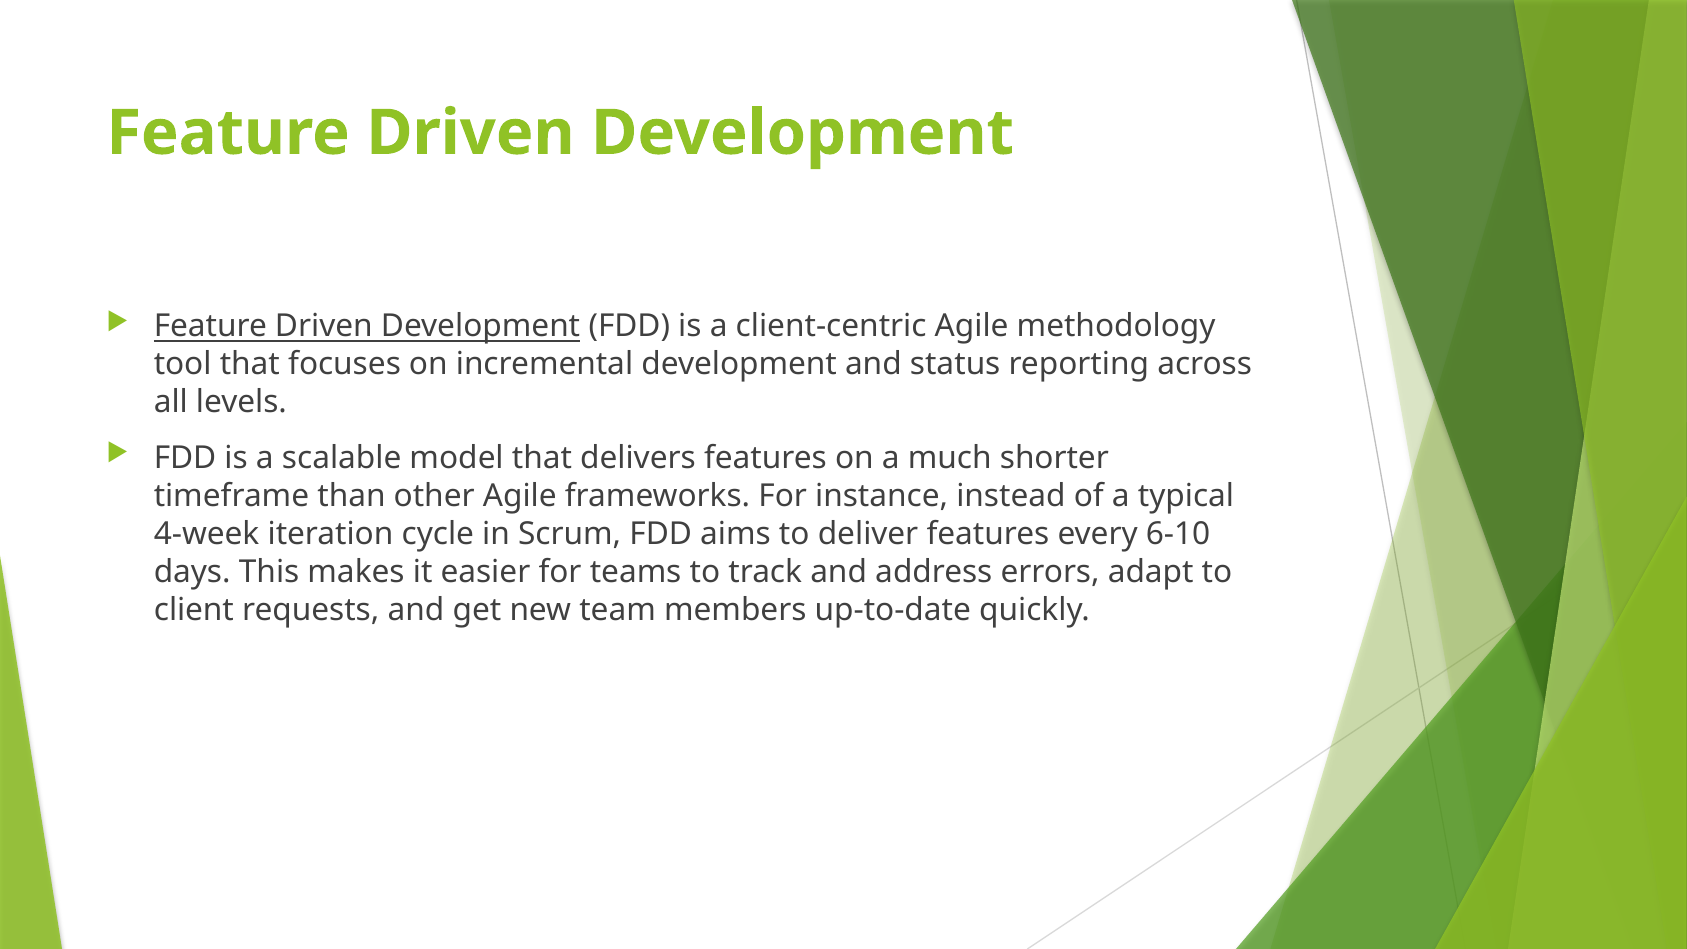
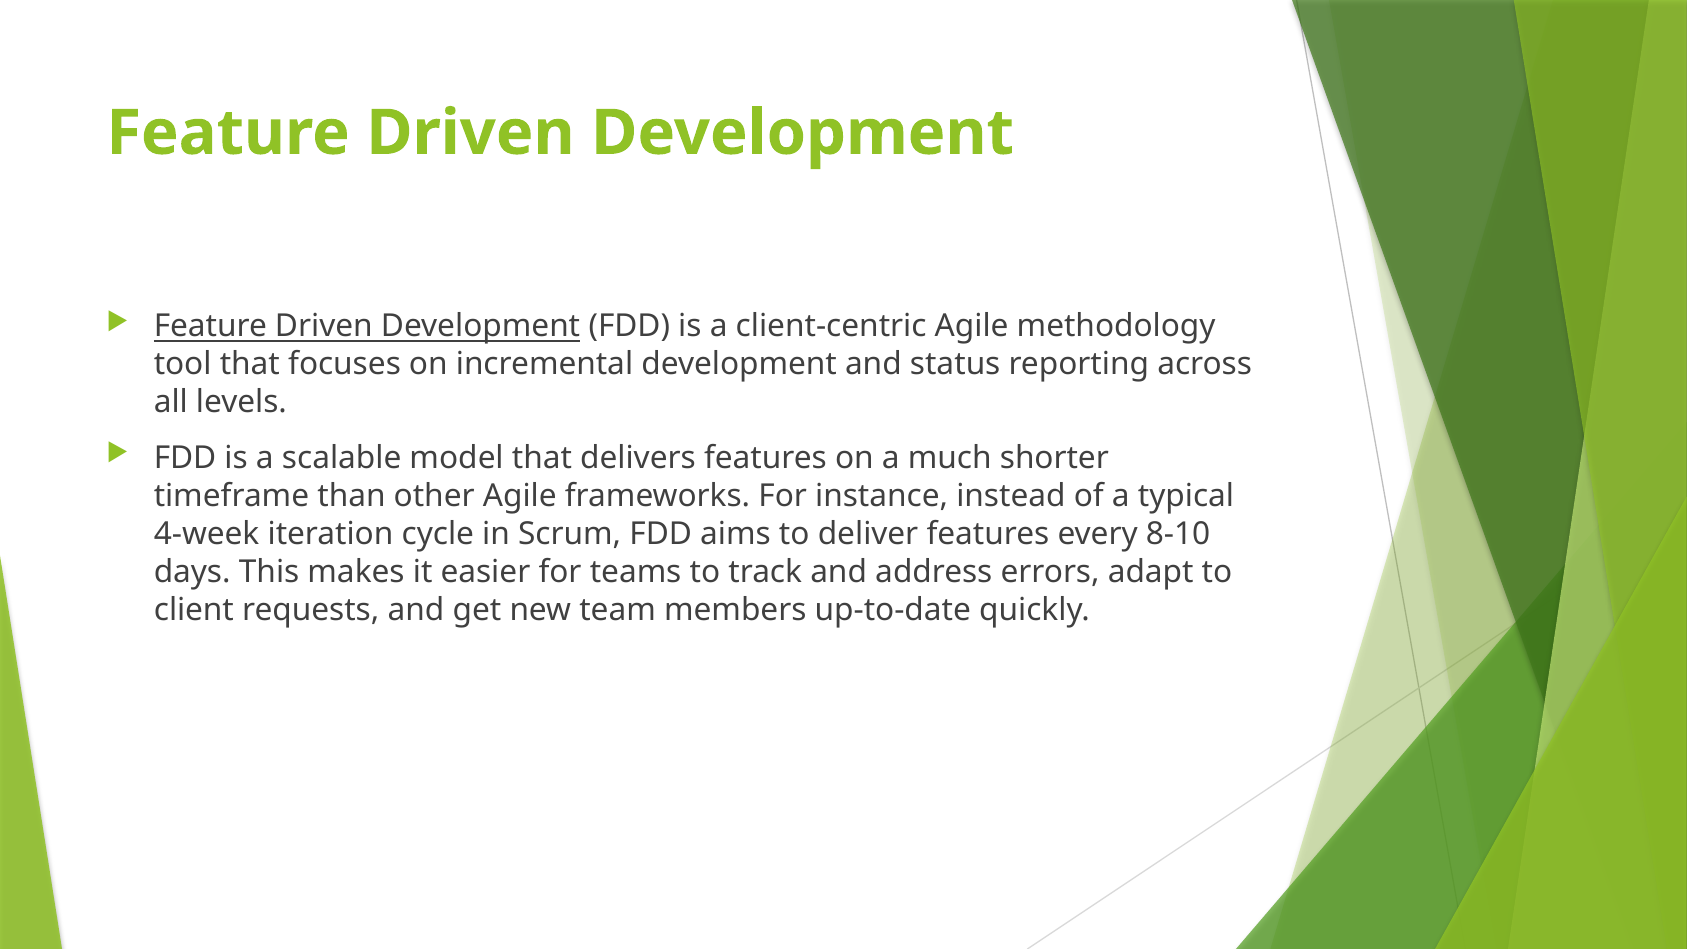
6-10: 6-10 -> 8-10
